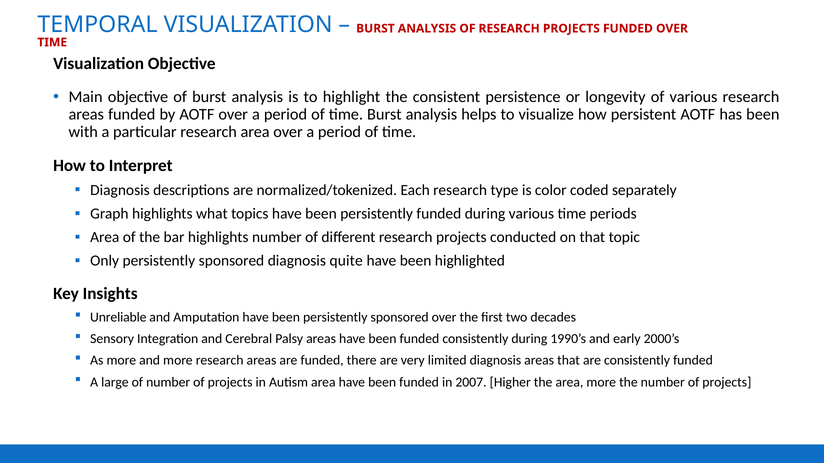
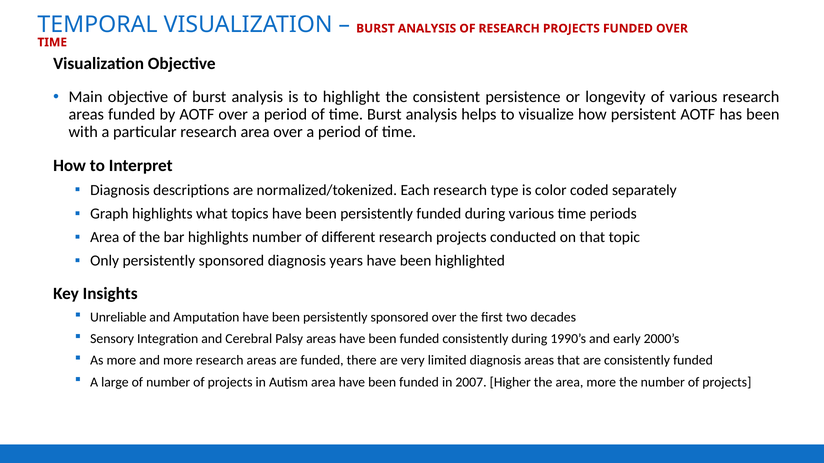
quite: quite -> years
